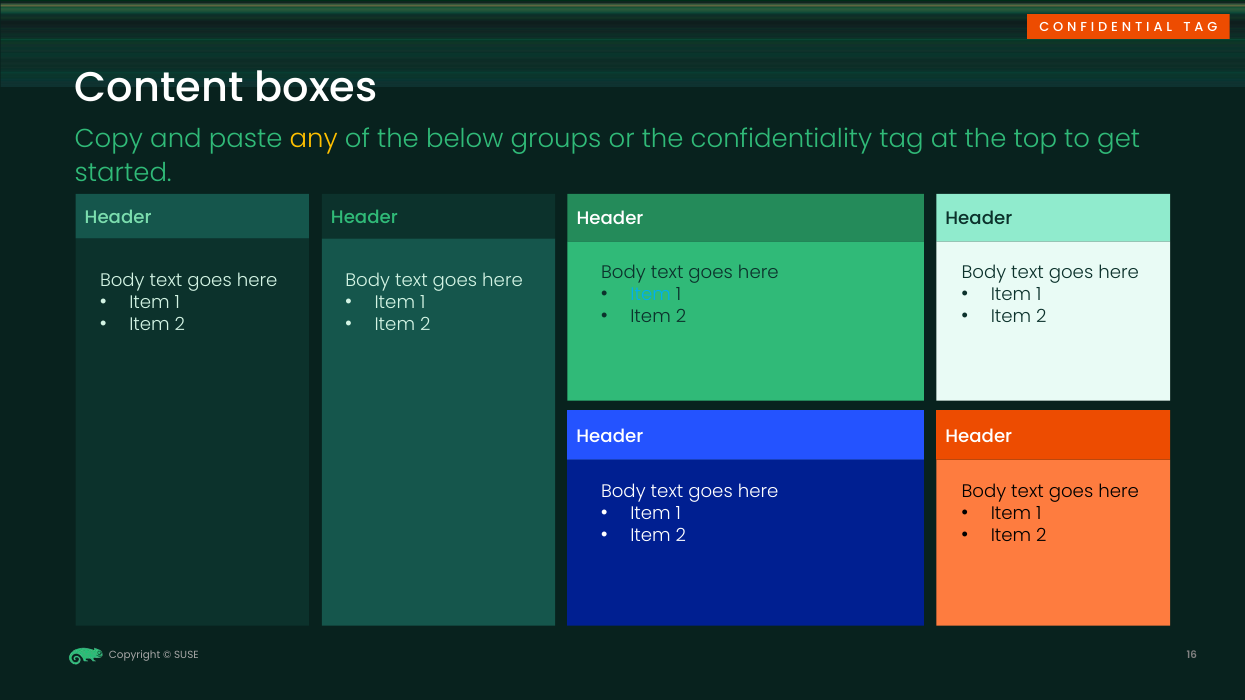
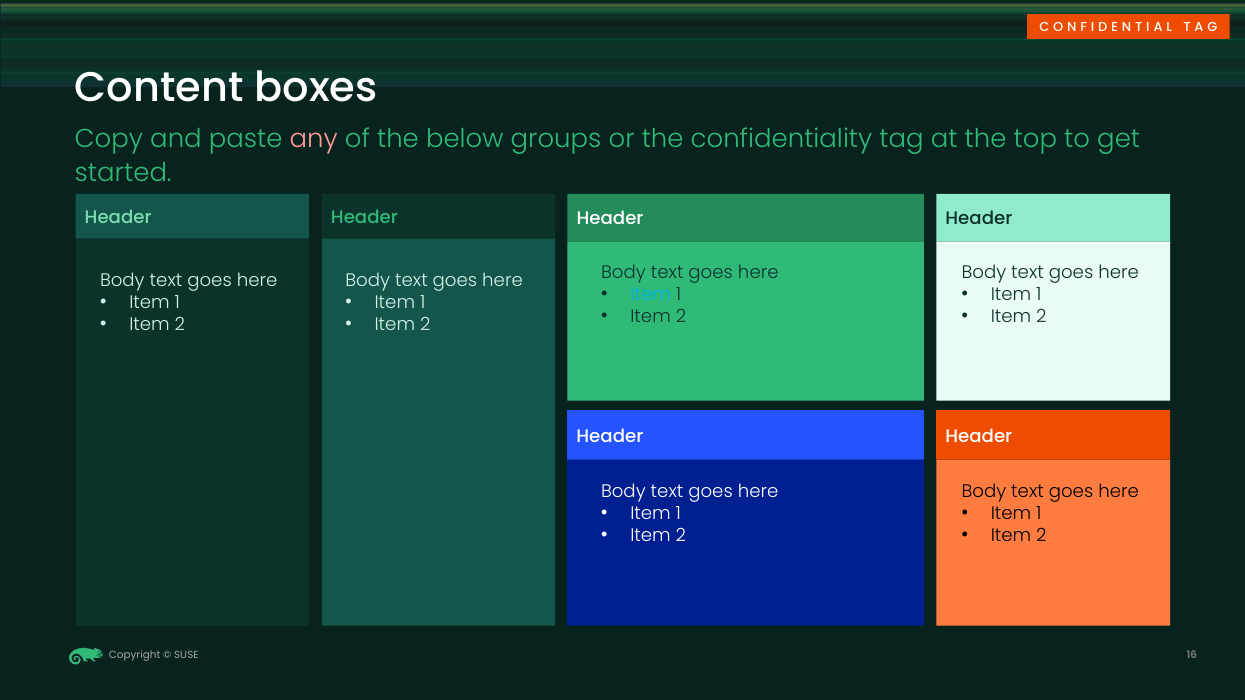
any colour: yellow -> pink
